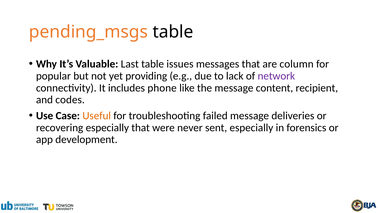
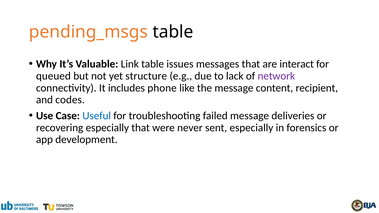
Last: Last -> Link
column: column -> interact
popular: popular -> queued
providing: providing -> structure
Useful colour: orange -> blue
